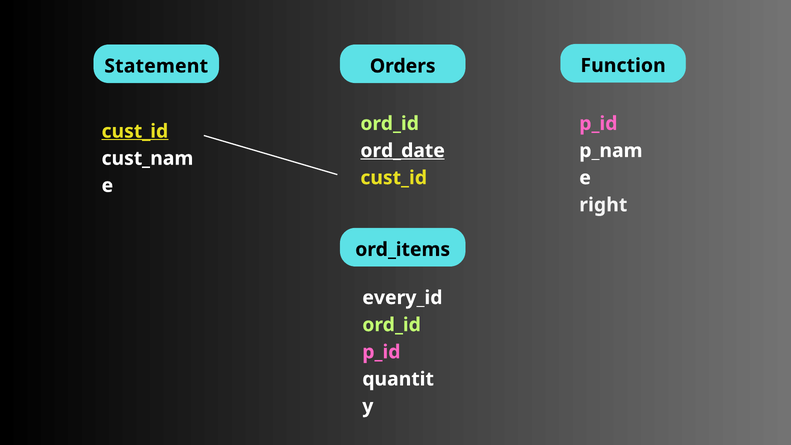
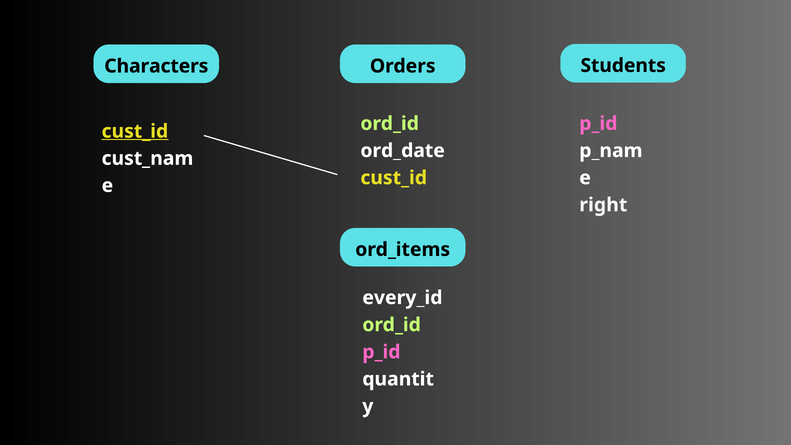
Function: Function -> Students
Statement: Statement -> Characters
ord_date underline: present -> none
